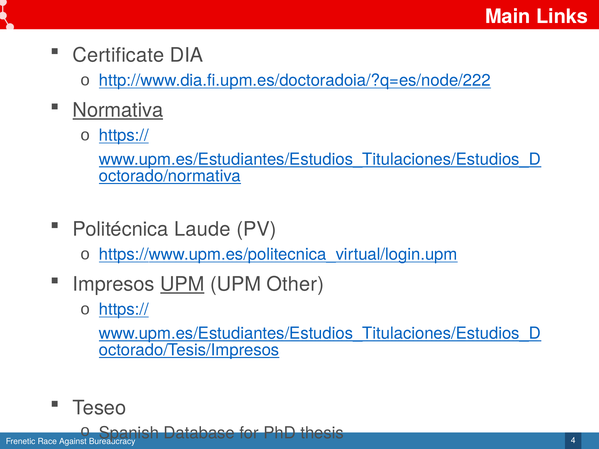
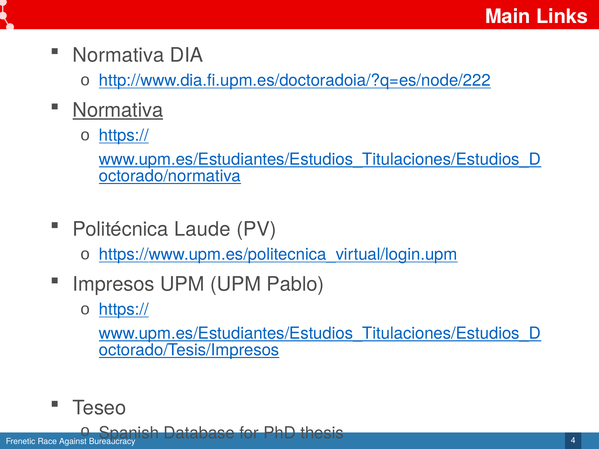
Certificate at (118, 55): Certificate -> Normativa
UPM at (182, 284) underline: present -> none
Other: Other -> Pablo
